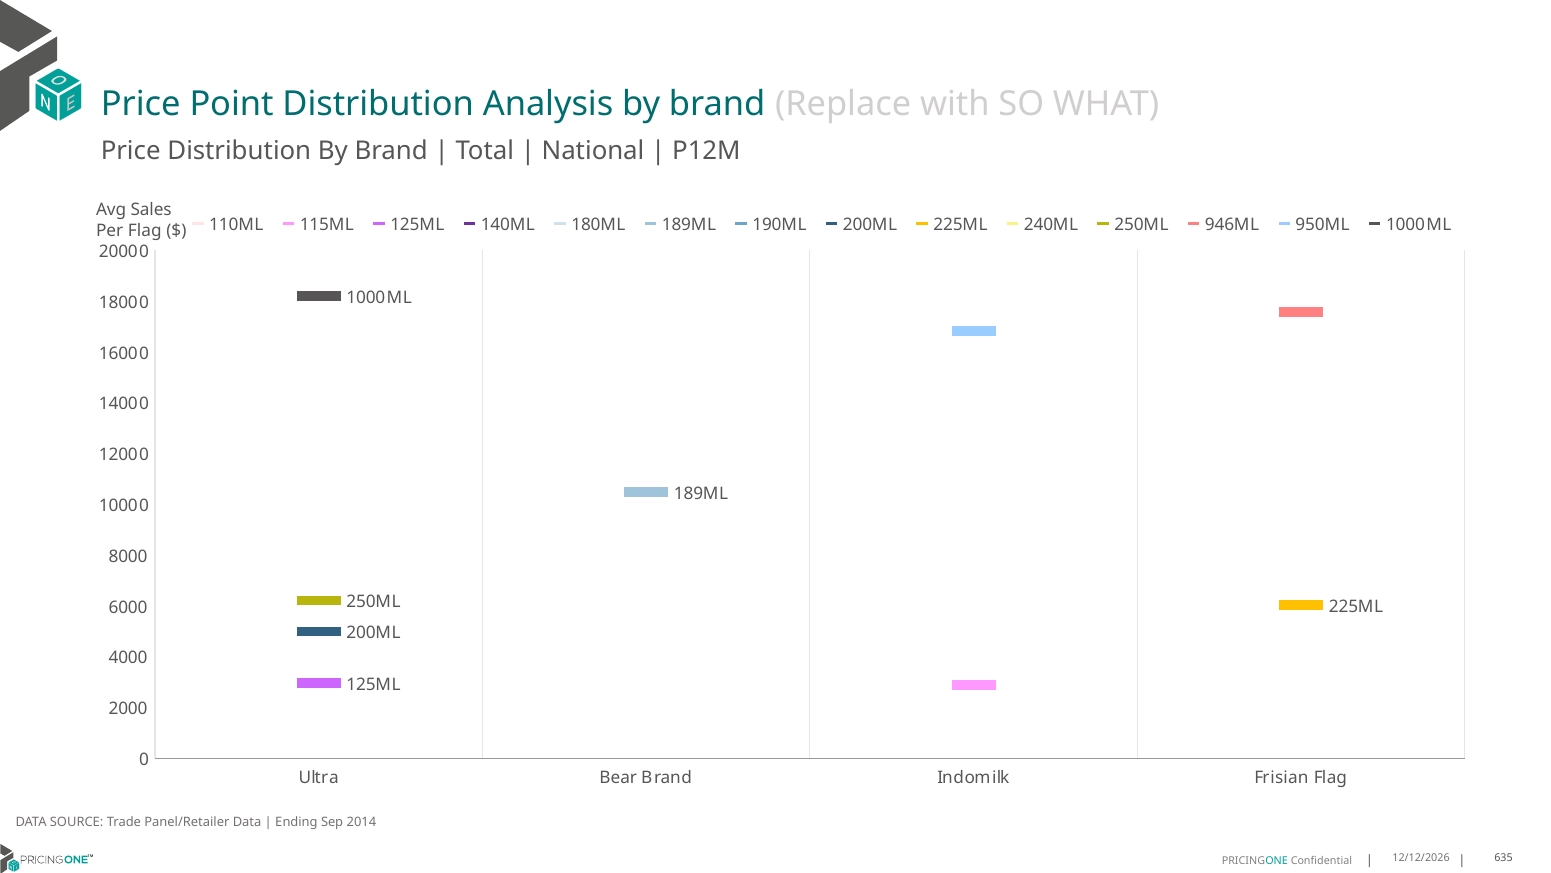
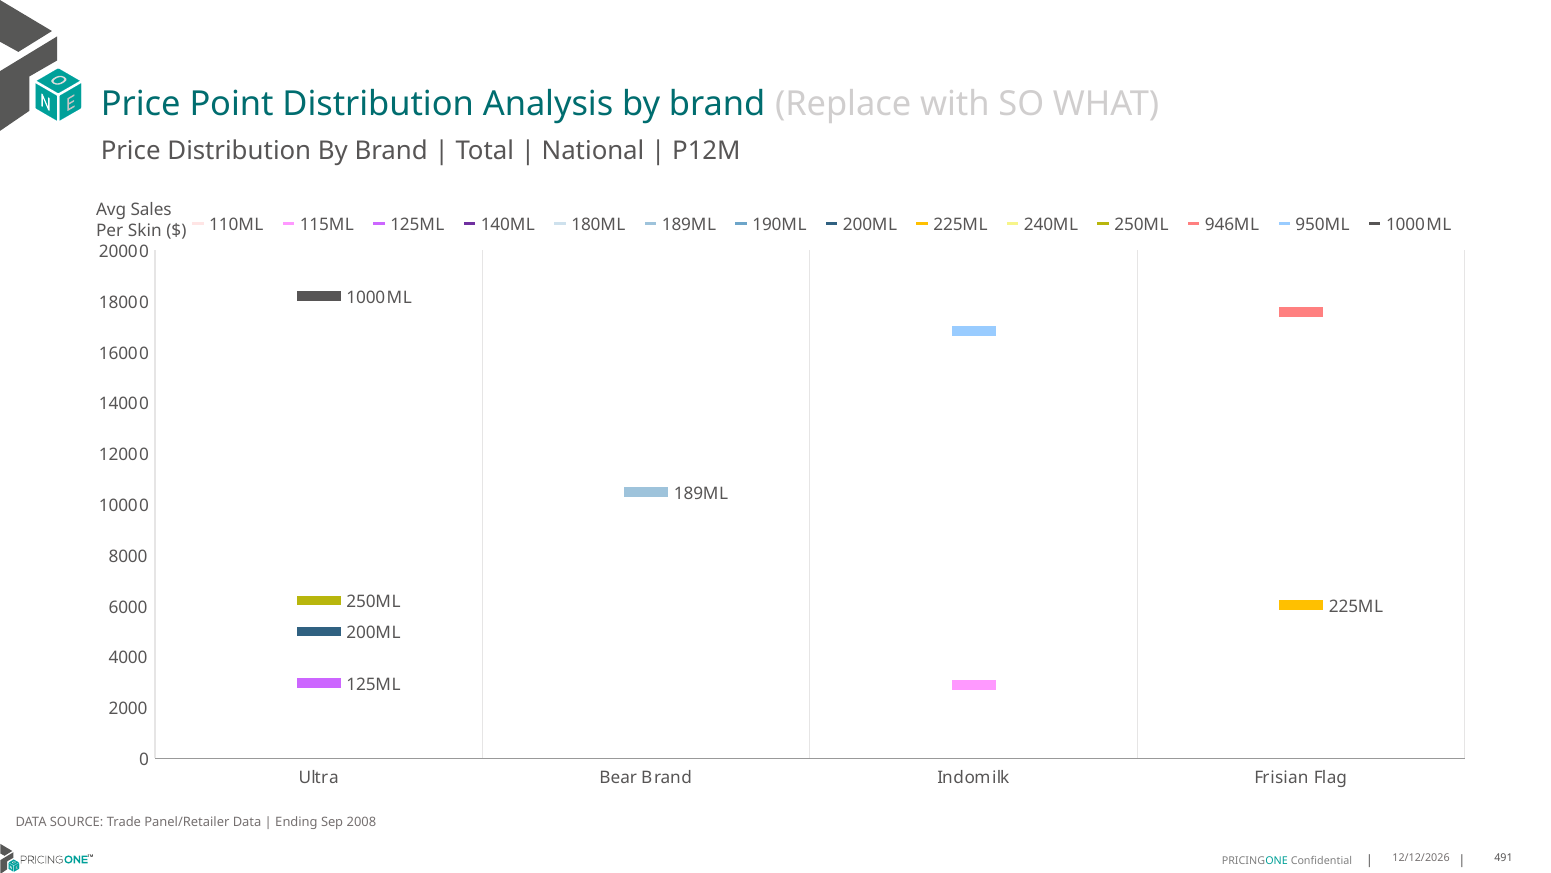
Per Flag: Flag -> Skin
2014: 2014 -> 2008
635: 635 -> 491
